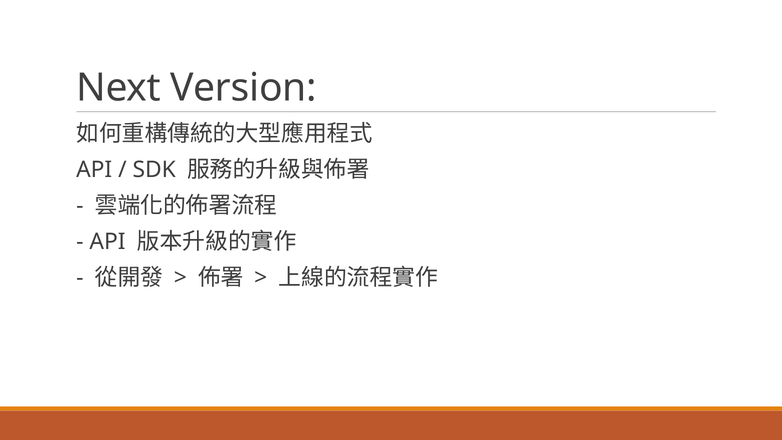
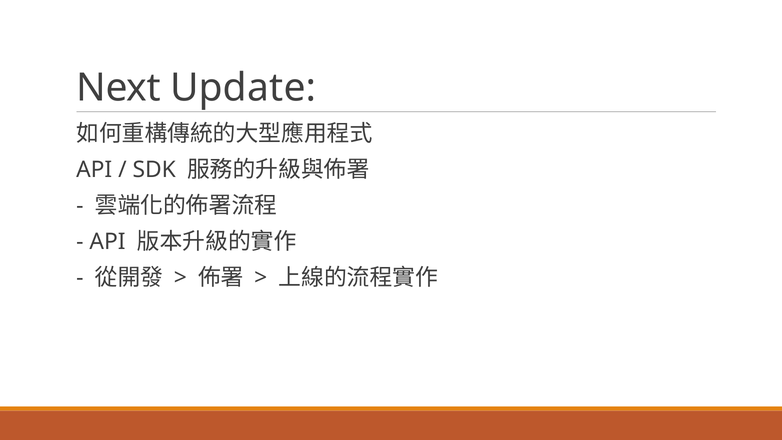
Version: Version -> Update
